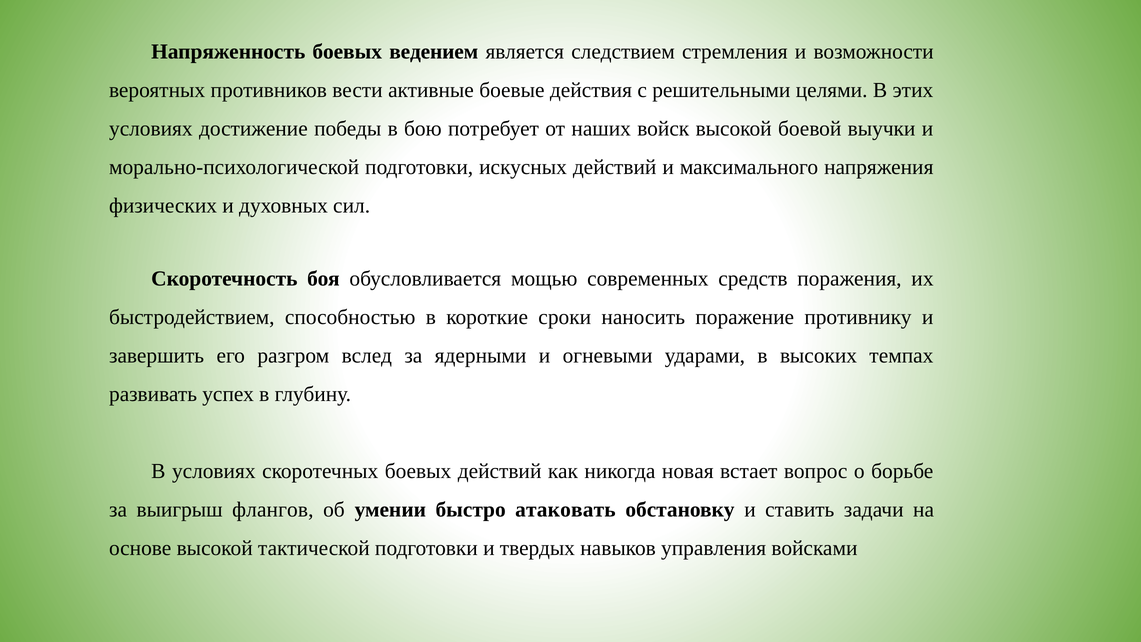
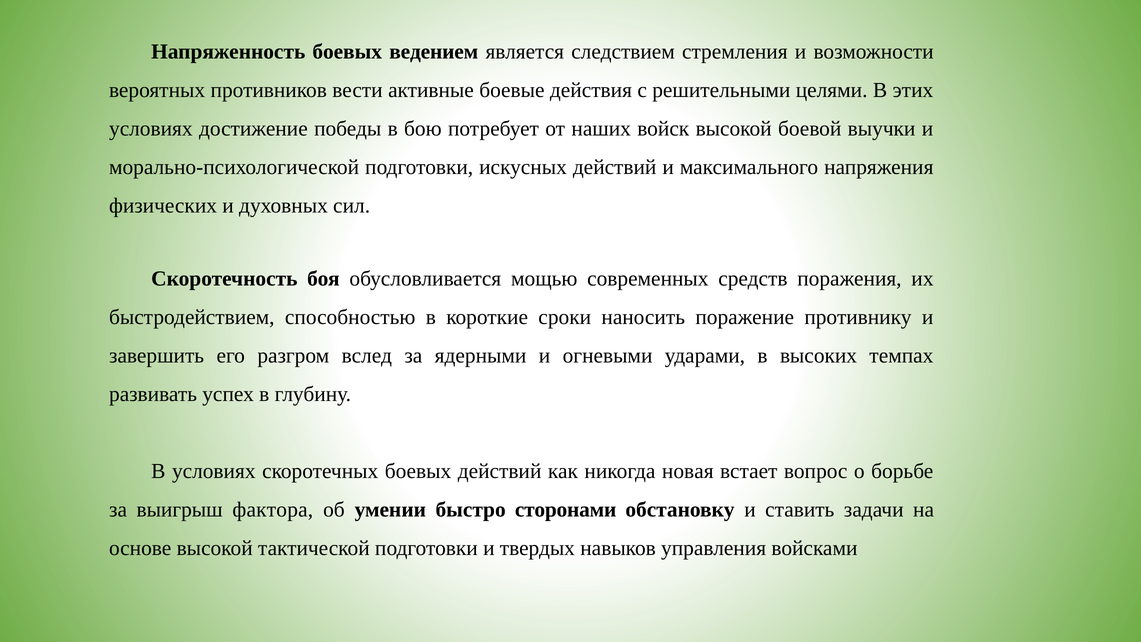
флангов: флангов -> фактора
атаковать: атаковать -> сторонами
